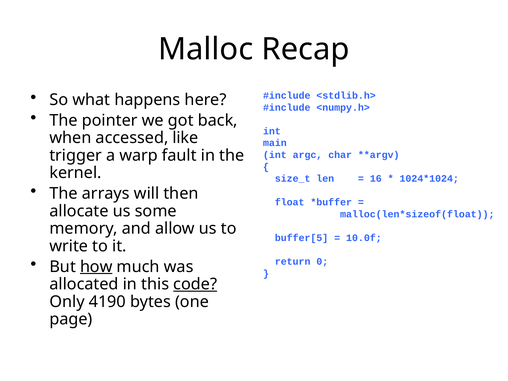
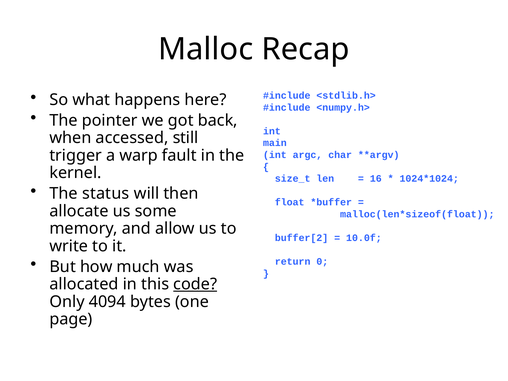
like: like -> still
arrays: arrays -> status
buffer[5: buffer[5 -> buffer[2
how underline: present -> none
4190: 4190 -> 4094
